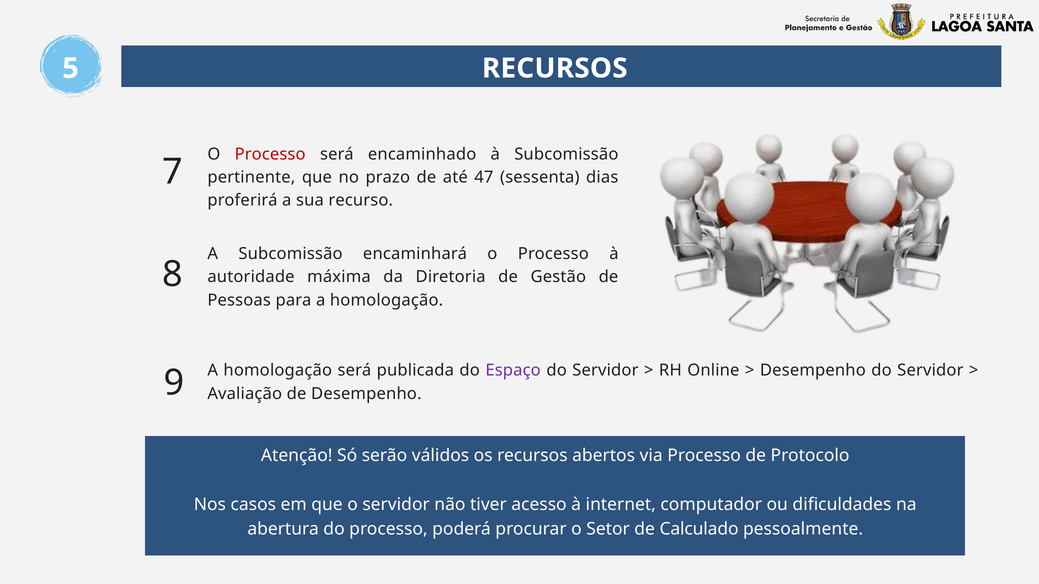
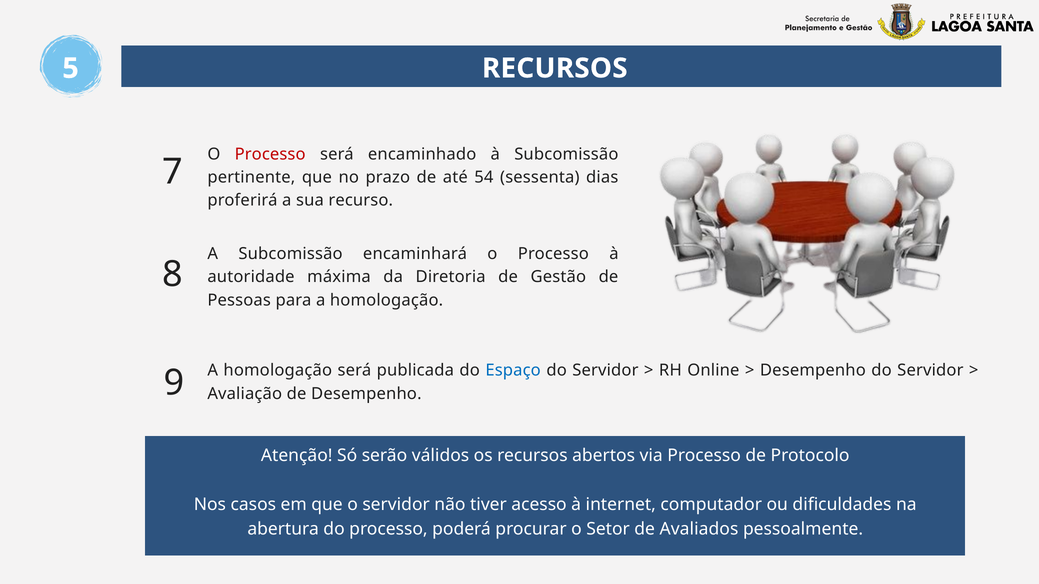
47: 47 -> 54
Espaço colour: purple -> blue
Calculado: Calculado -> Avaliados
